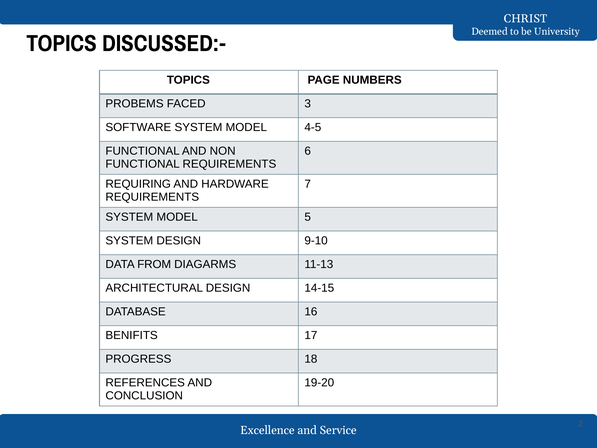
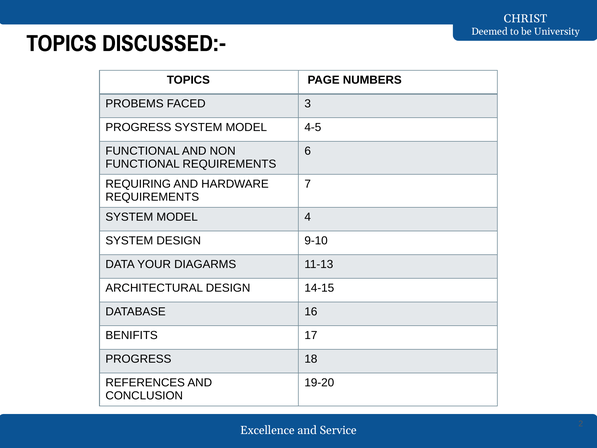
SOFTWARE at (138, 127): SOFTWARE -> PROGRESS
5: 5 -> 4
FROM: FROM -> YOUR
